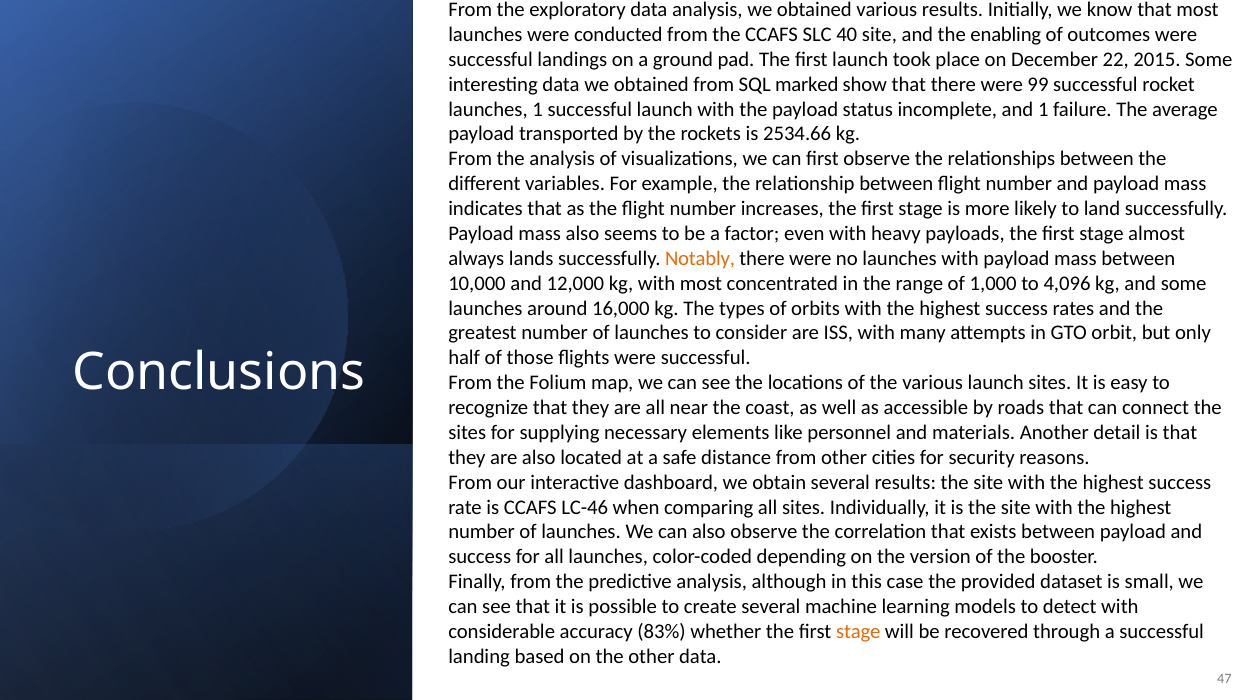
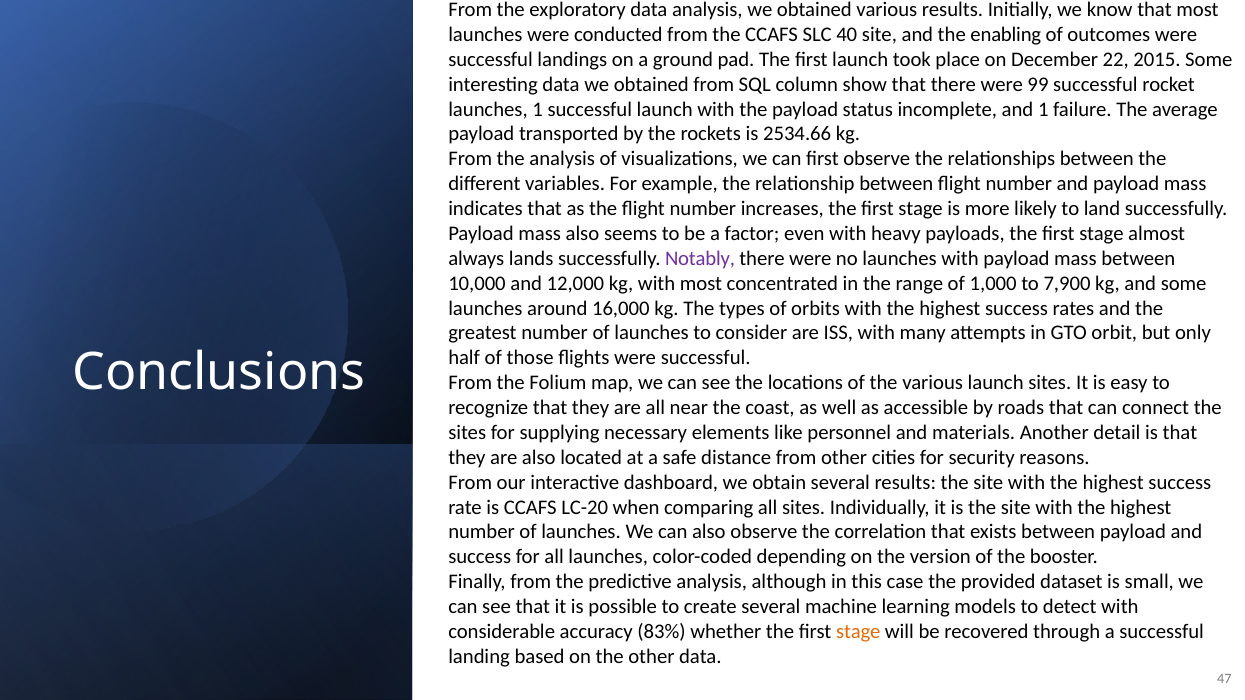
marked: marked -> column
Notably colour: orange -> purple
4,096: 4,096 -> 7,900
LC-46: LC-46 -> LC-20
